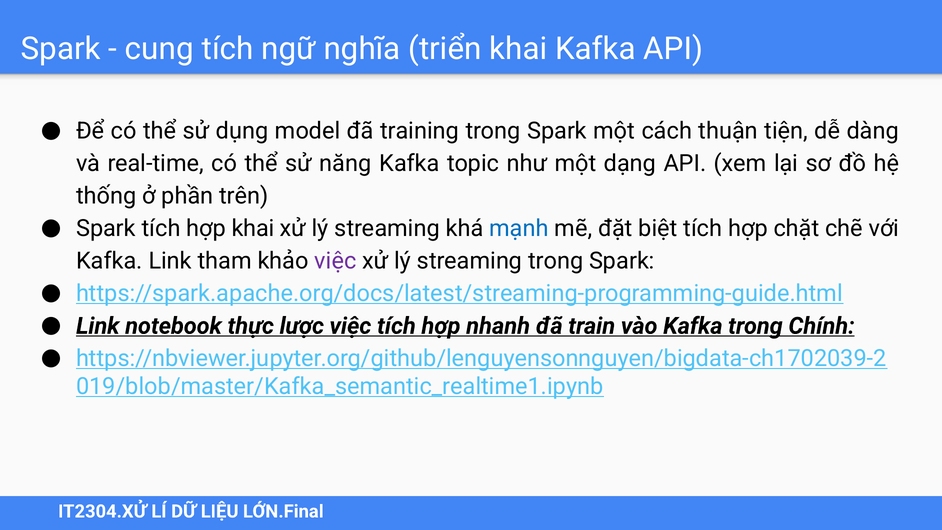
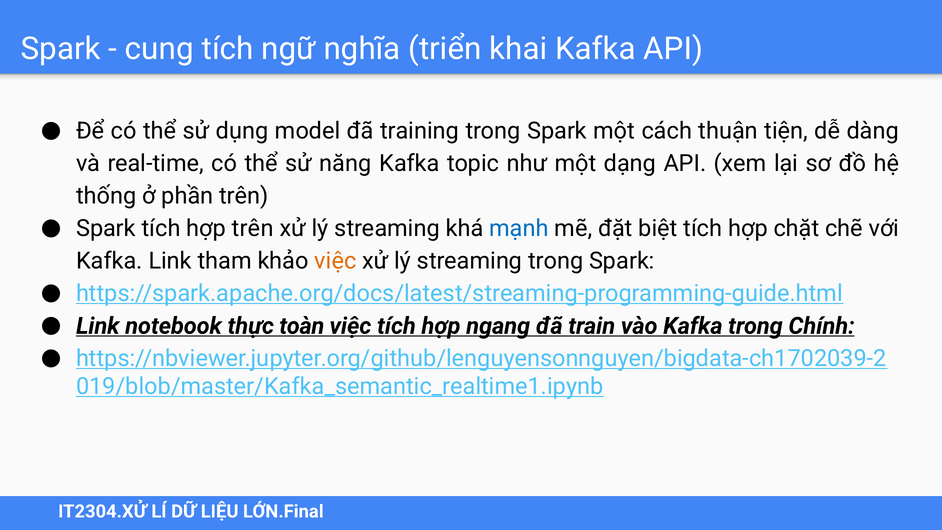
hợp khai: khai -> trên
việc at (335, 261) colour: purple -> orange
lược: lược -> toàn
nhanh: nhanh -> ngang
